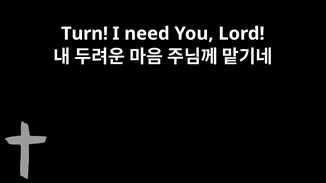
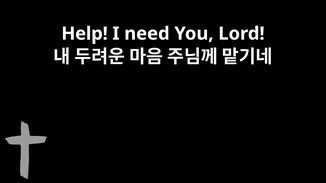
Turn: Turn -> Help
